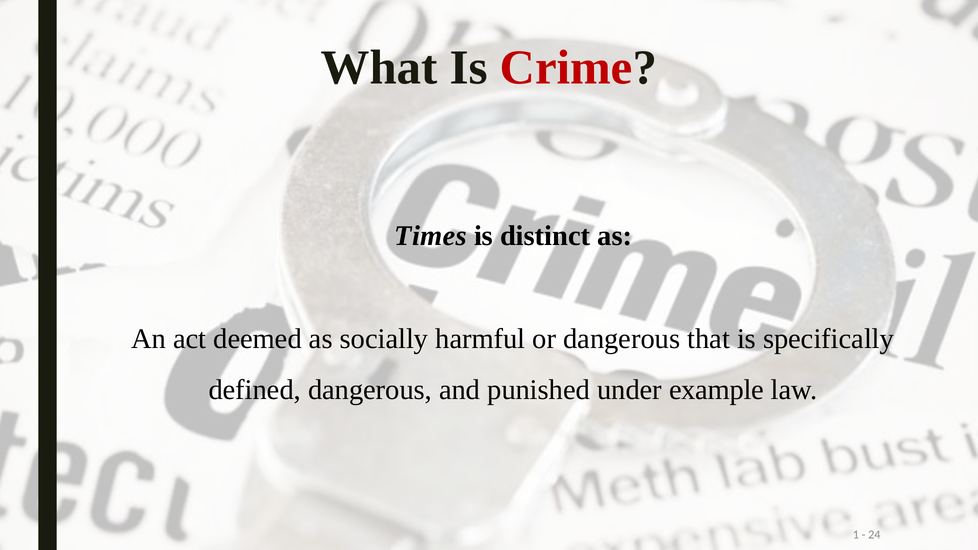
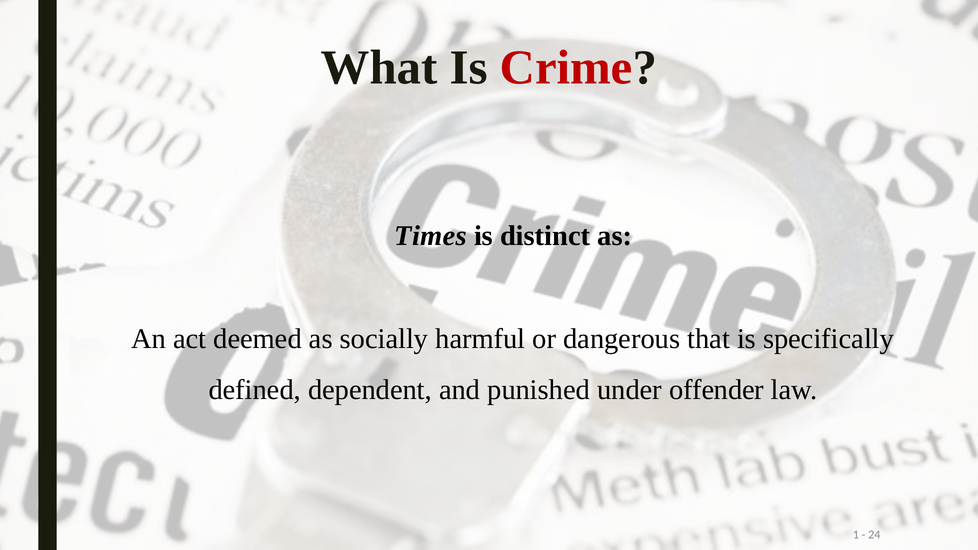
defined dangerous: dangerous -> dependent
example: example -> offender
